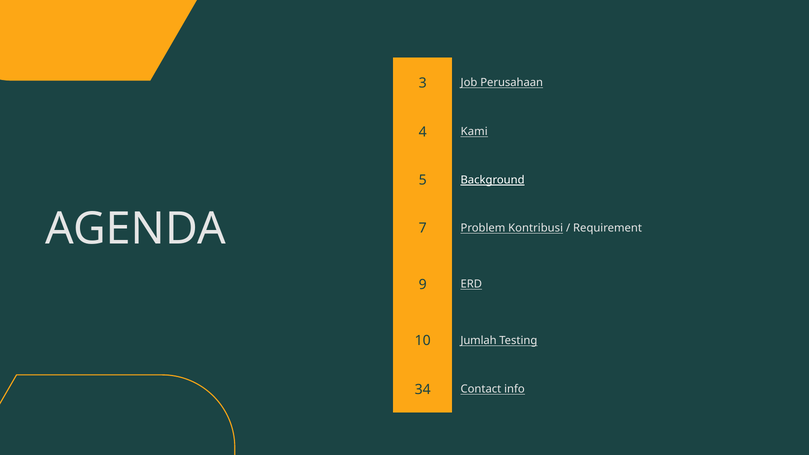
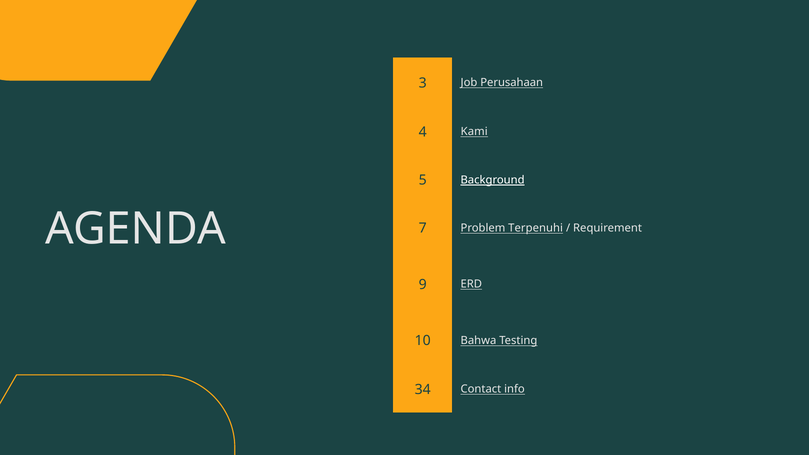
Kontribusi: Kontribusi -> Terpenuhi
Jumlah: Jumlah -> Bahwa
